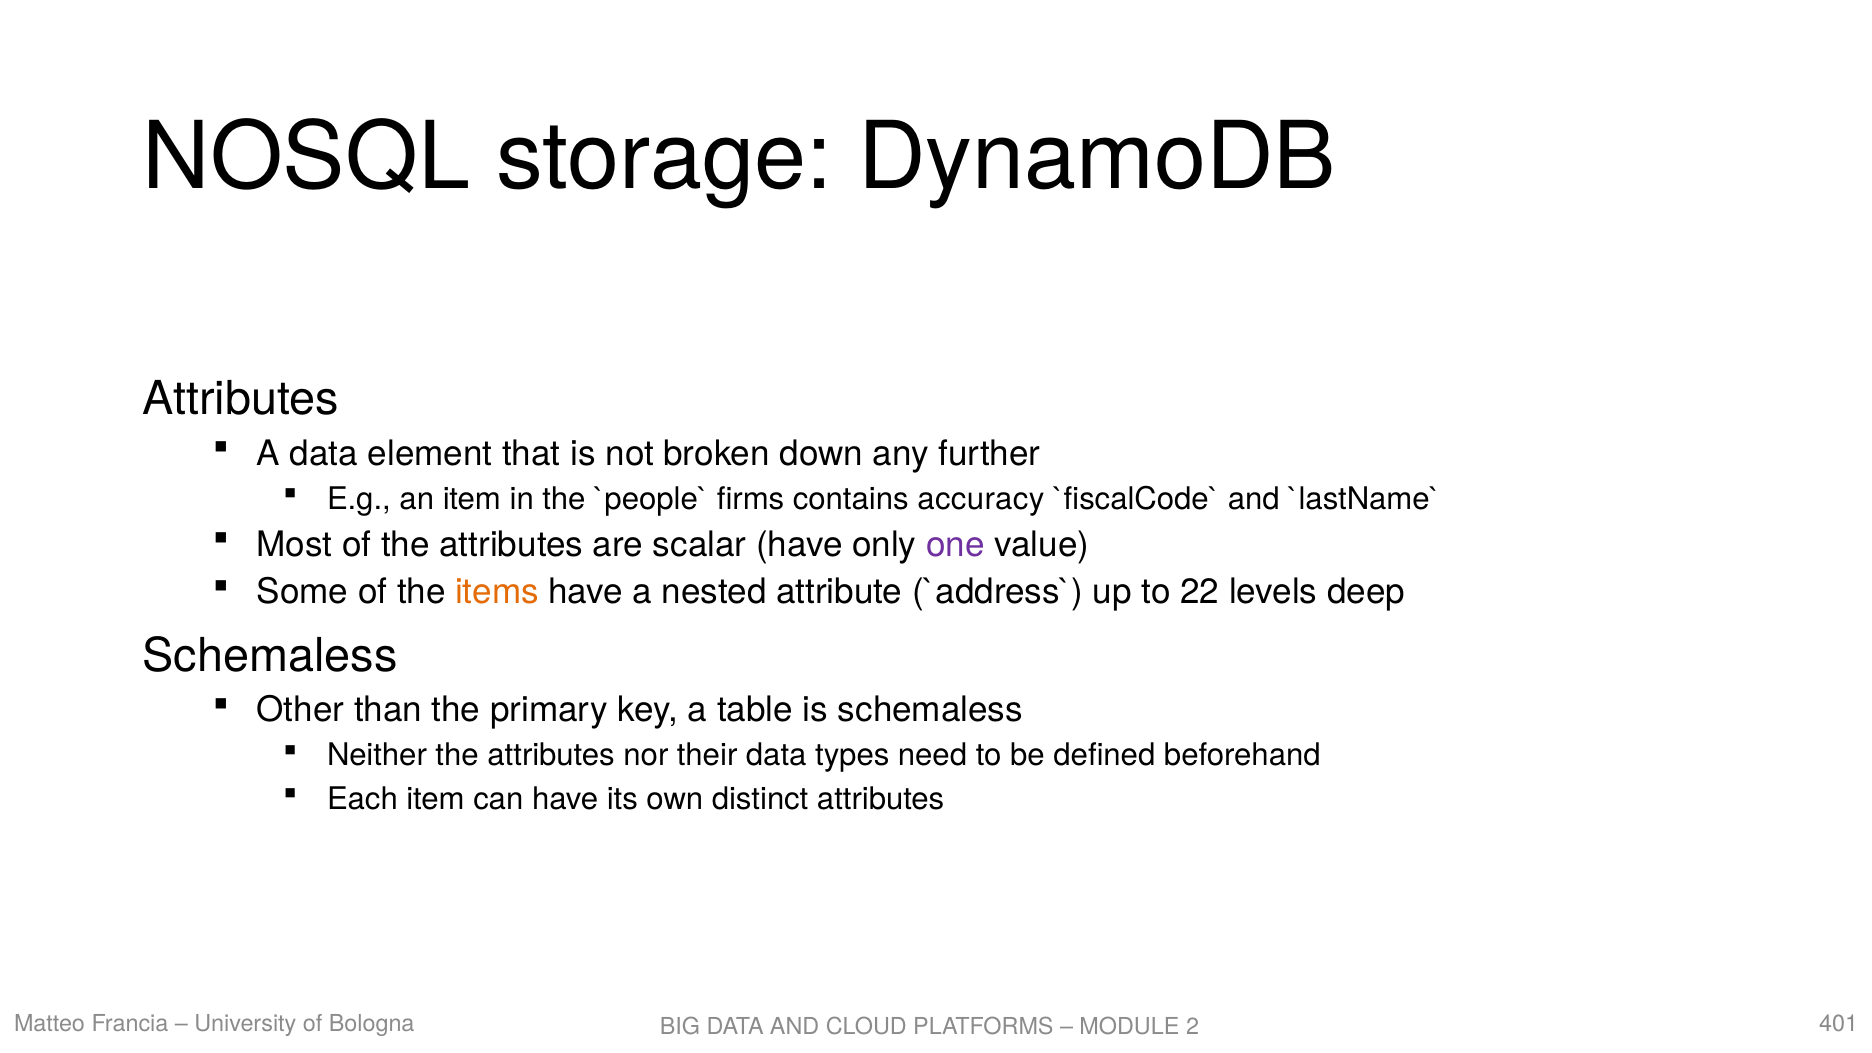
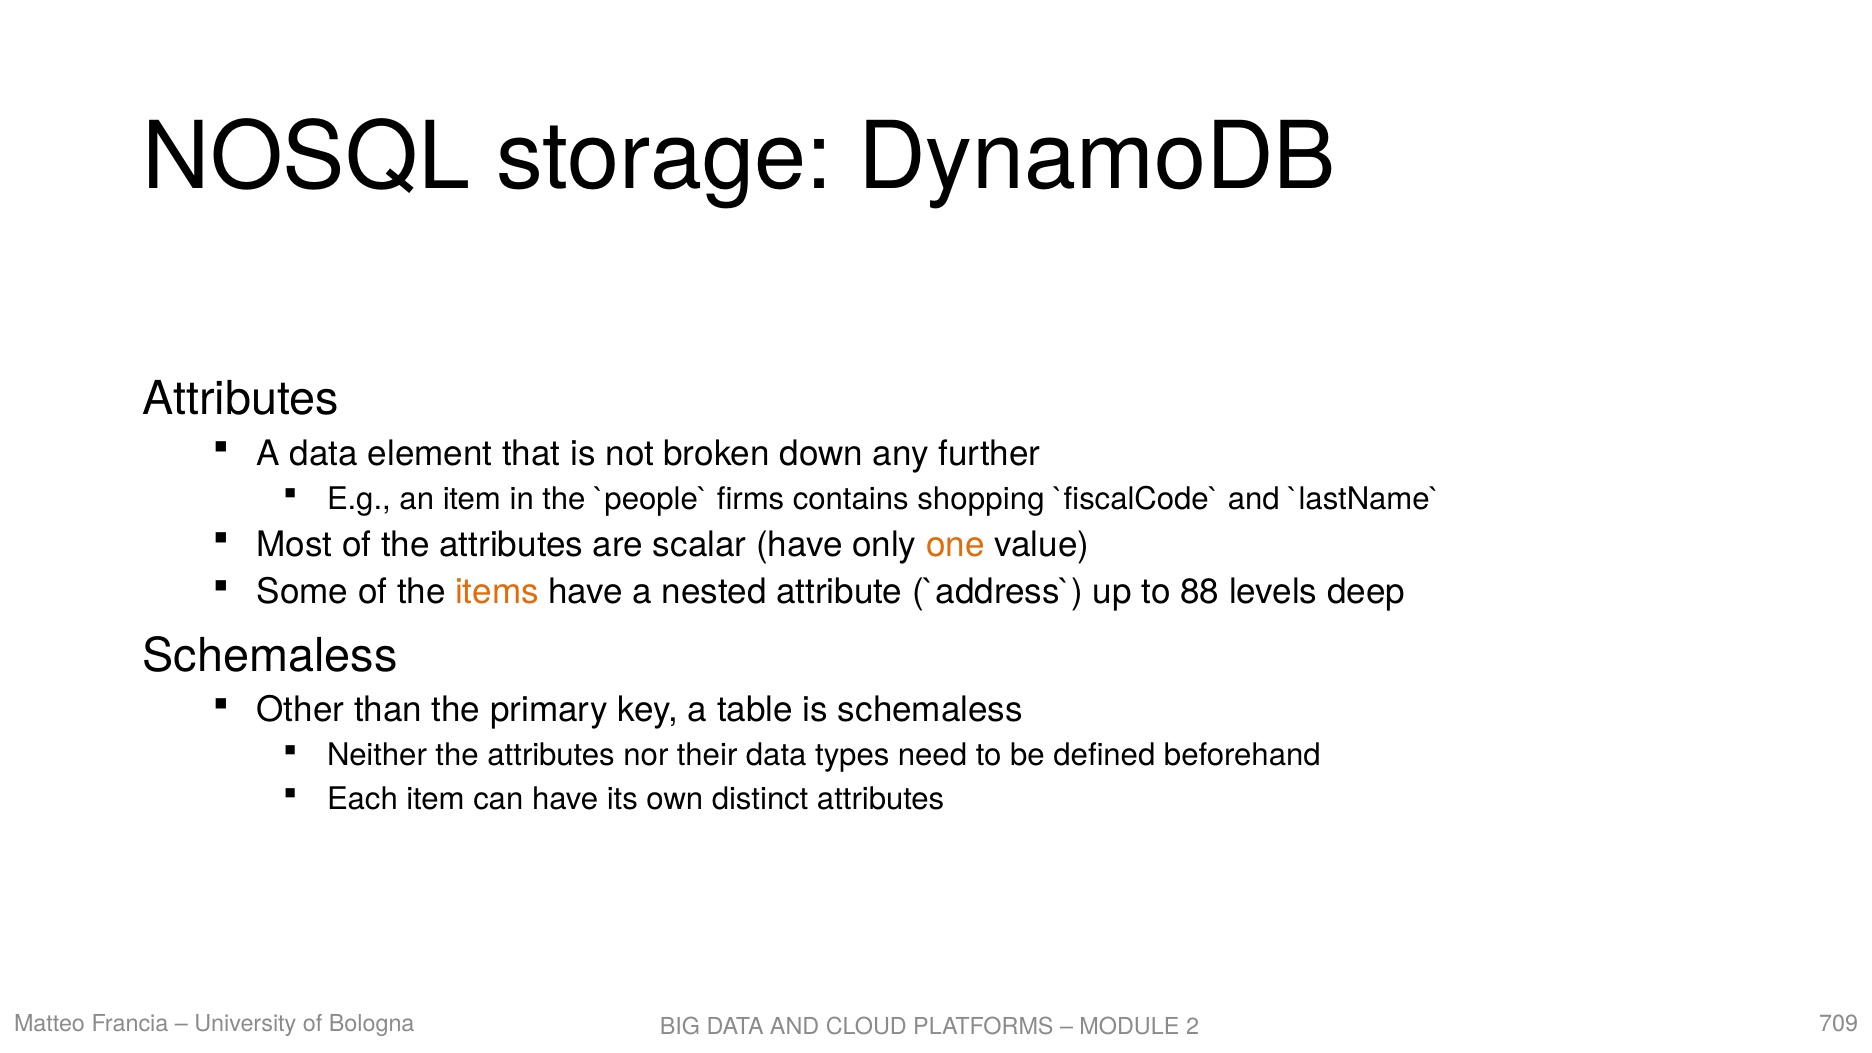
accuracy: accuracy -> shopping
one colour: purple -> orange
22: 22 -> 88
401: 401 -> 709
